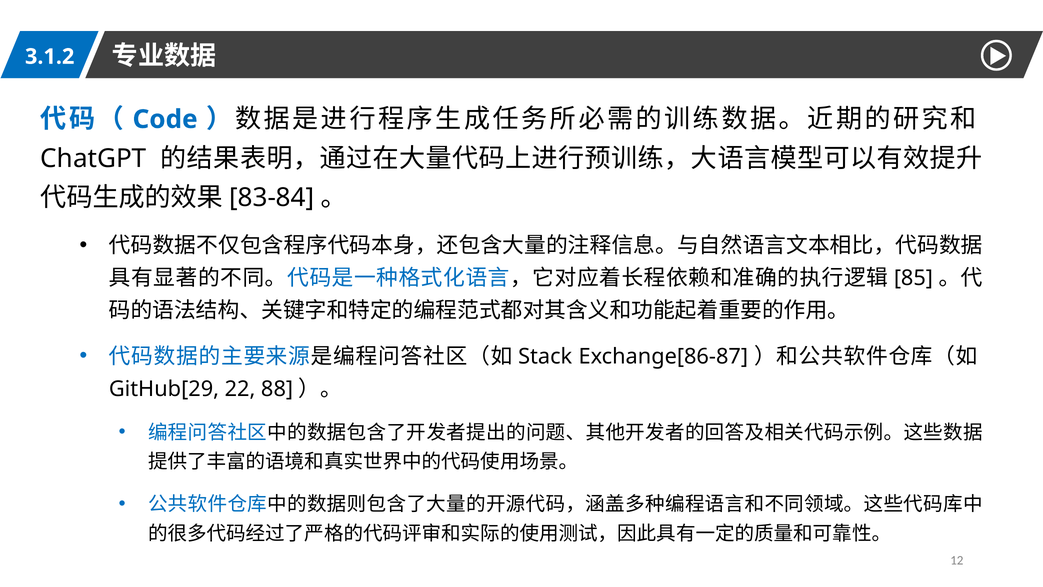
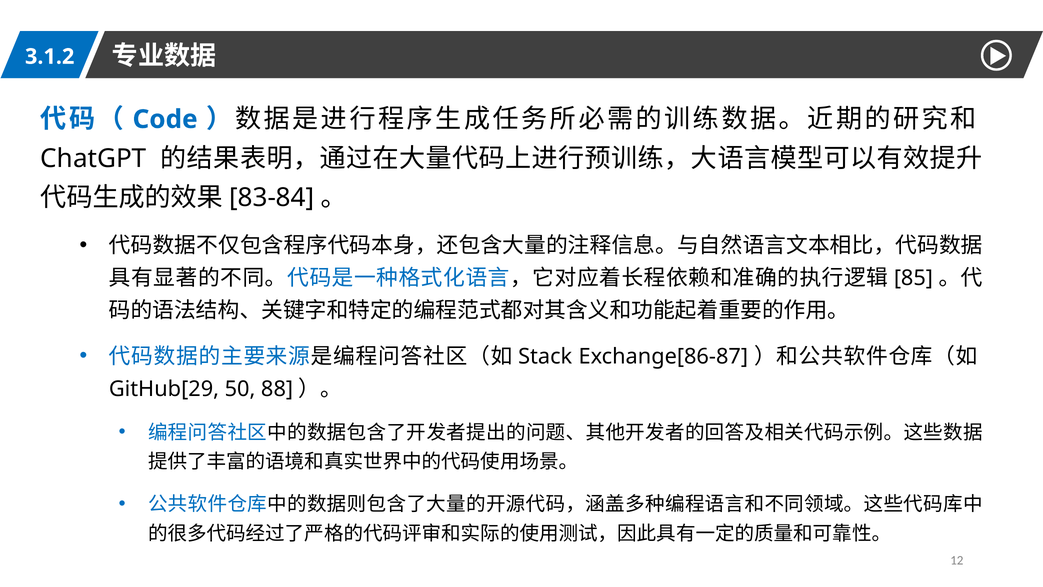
22: 22 -> 50
